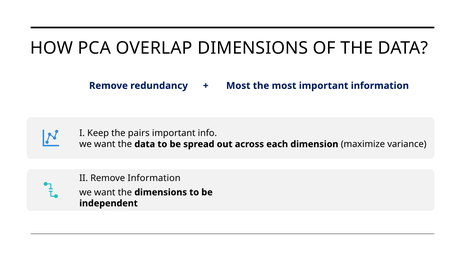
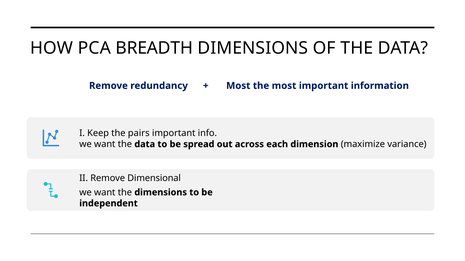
OVERLAP: OVERLAP -> BREADTH
Remove Information: Information -> Dimensional
